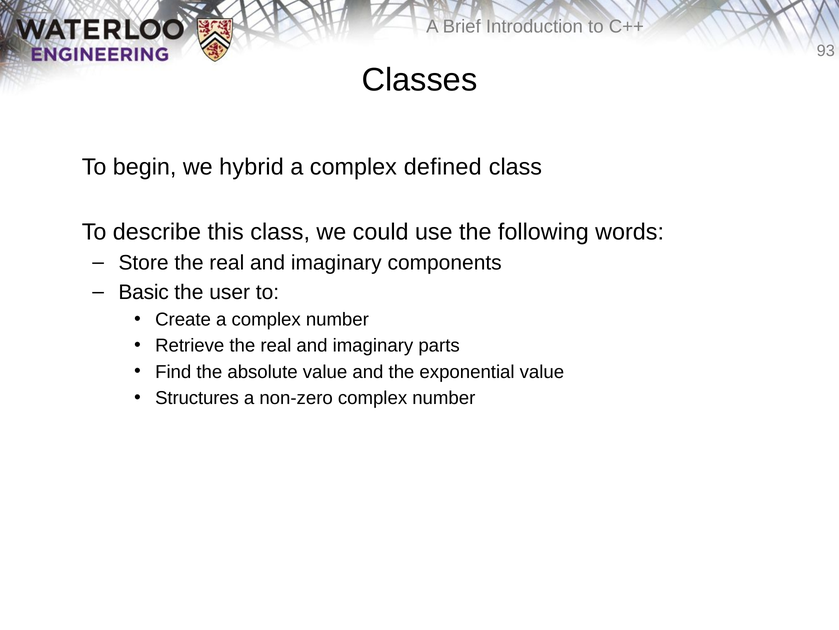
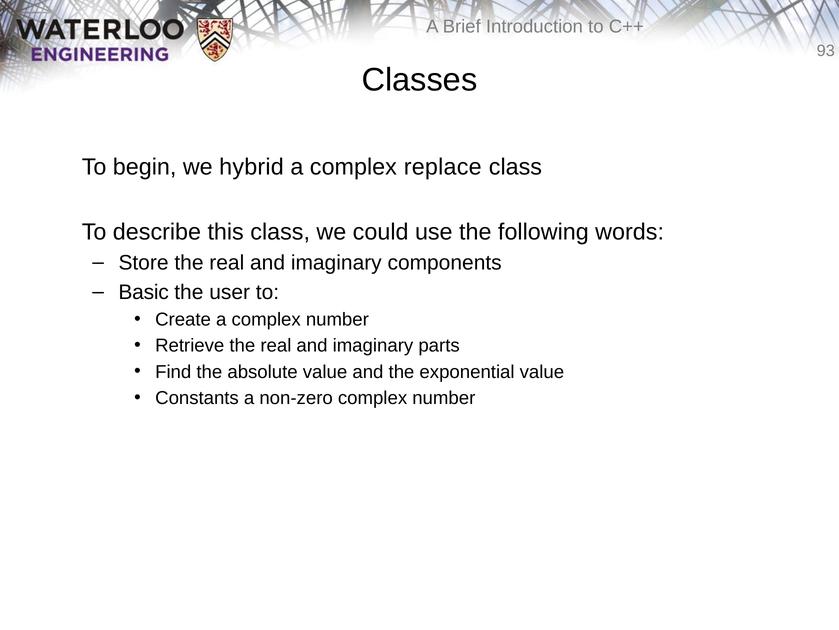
defined: defined -> replace
Structures: Structures -> Constants
